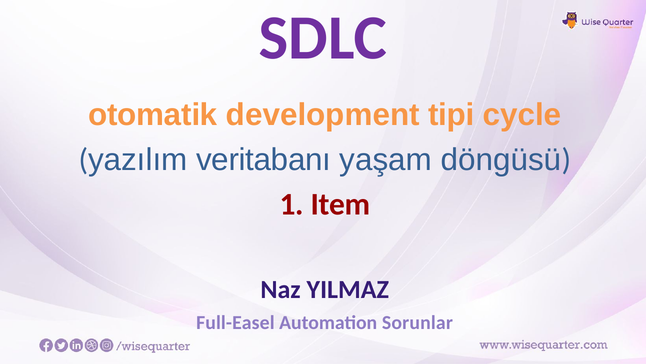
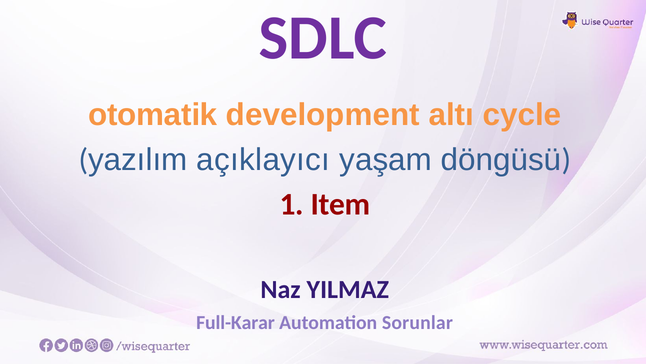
tipi: tipi -> altı
veritabanı: veritabanı -> açıklayıcı
Full-Easel: Full-Easel -> Full-Karar
